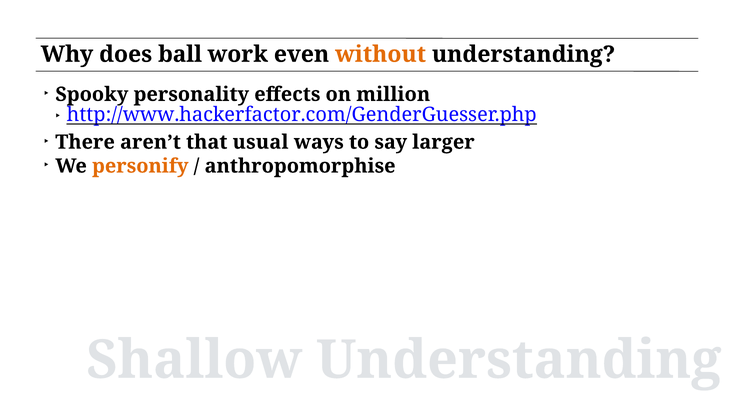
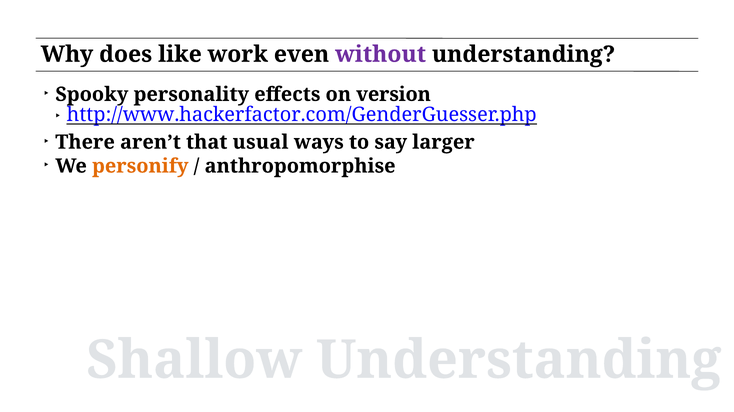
ball: ball -> like
without colour: orange -> purple
million: million -> version
